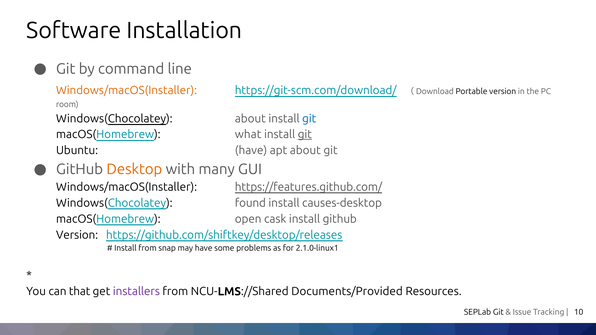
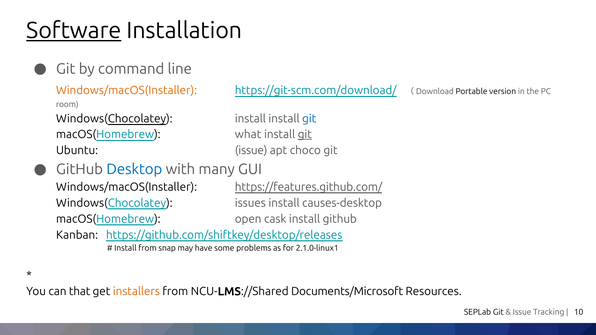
Software underline: none -> present
Windows(Chocolatey about: about -> install
Ubuntu have: have -> issue
apt about: about -> choco
Desktop colour: orange -> blue
found: found -> issues
Version at (77, 235): Version -> Kanban
installers colour: purple -> orange
Documents/Provided: Documents/Provided -> Documents/Microsoft
